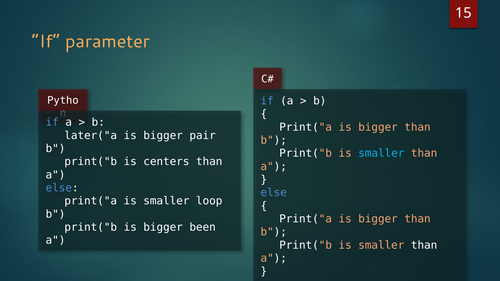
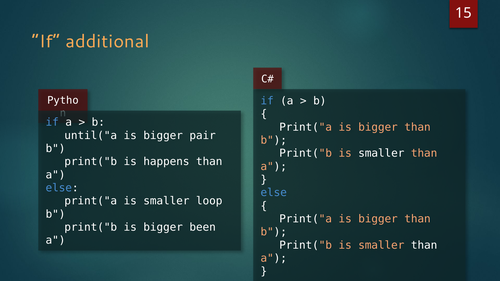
parameter: parameter -> additional
later("a: later("a -> until("a
smaller at (381, 153) colour: light blue -> white
centers: centers -> happens
